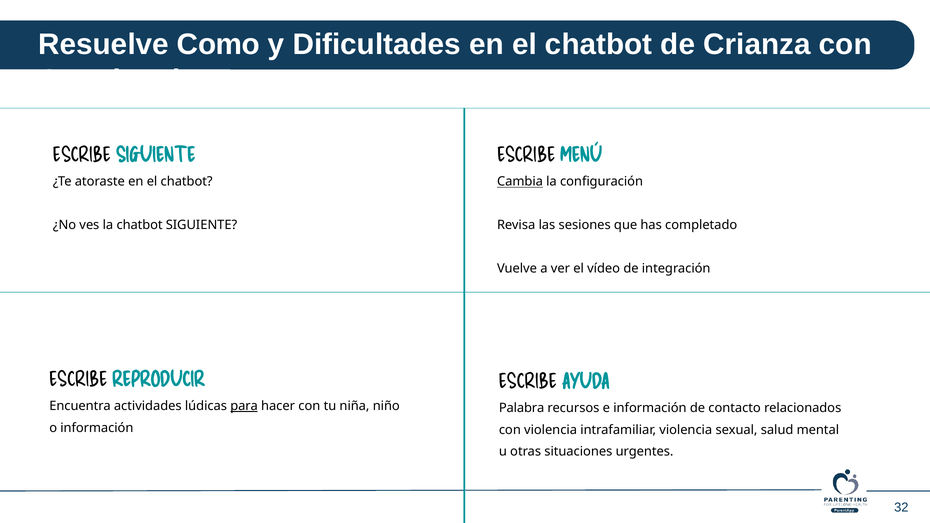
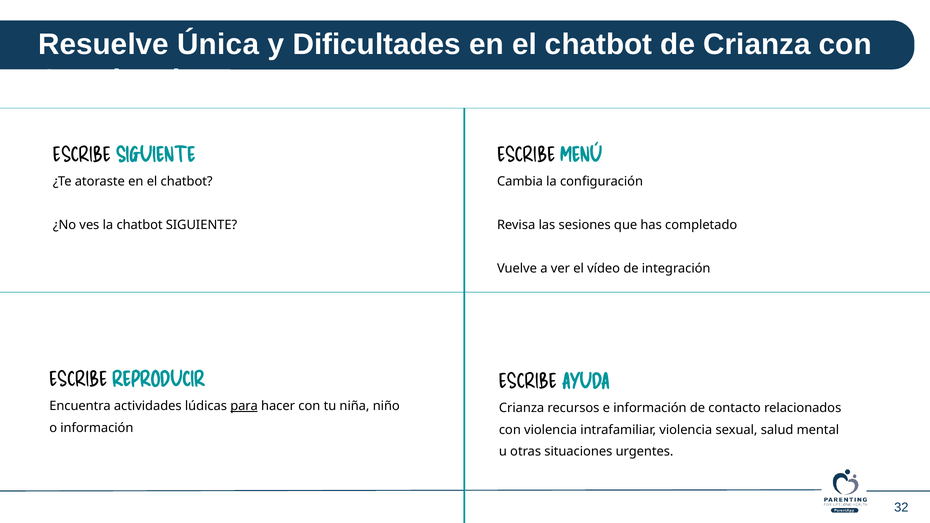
Como: Como -> Única
Cambia underline: present -> none
Palabra at (522, 408): Palabra -> Crianza
